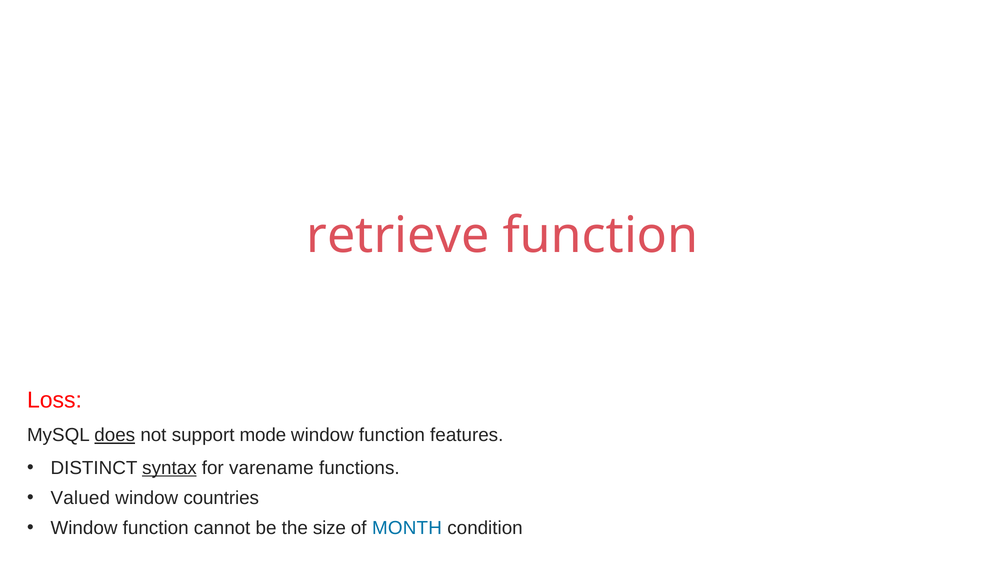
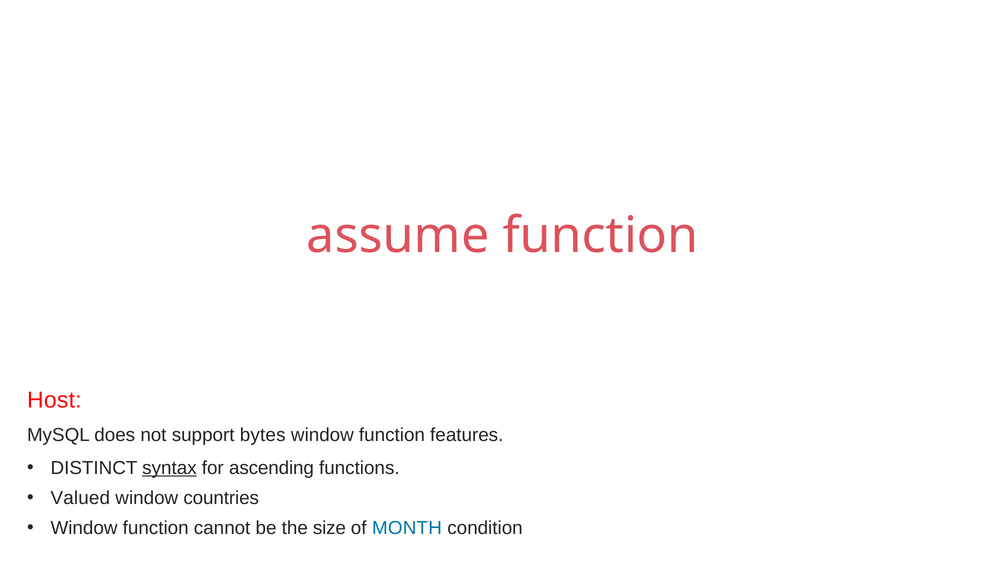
retrieve: retrieve -> assume
Loss: Loss -> Host
does underline: present -> none
mode: mode -> bytes
varename: varename -> ascending
